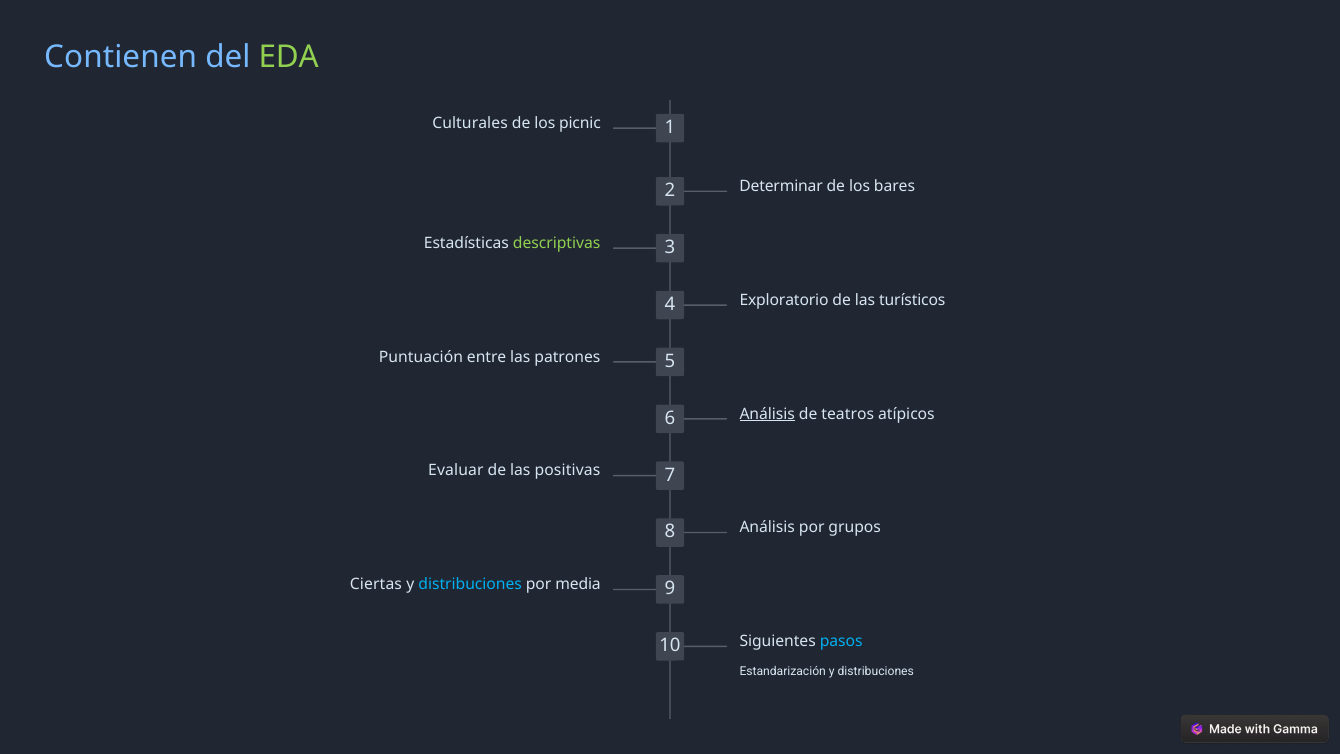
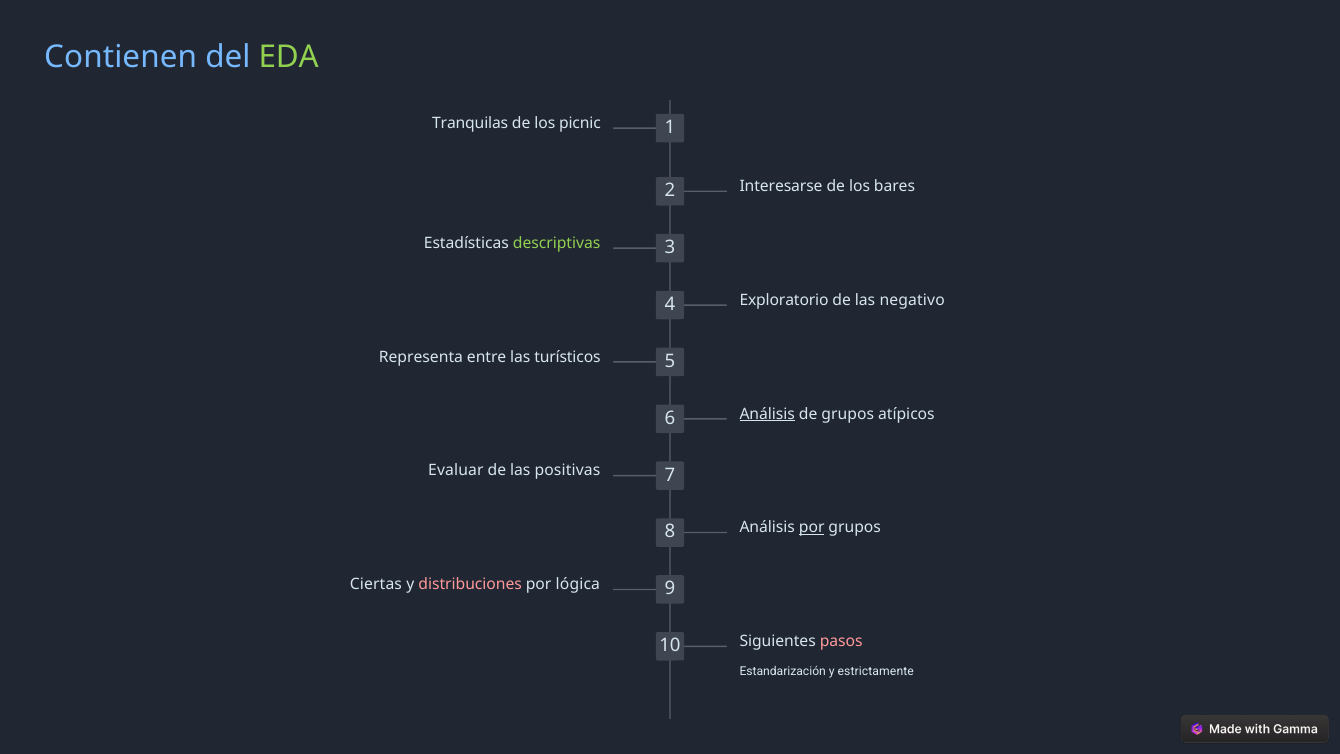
Culturales: Culturales -> Tranquilas
Determinar: Determinar -> Interesarse
turísticos: turísticos -> negativo
Puntuación: Puntuación -> Representa
patrones: patrones -> turísticos
de teatros: teatros -> grupos
por at (812, 528) underline: none -> present
distribuciones at (470, 584) colour: light blue -> pink
media: media -> lógica
pasos colour: light blue -> pink
Estandarización y distribuciones: distribuciones -> estrictamente
